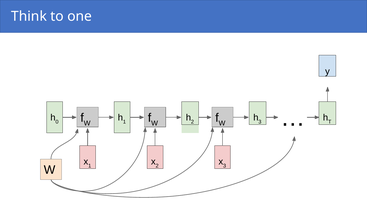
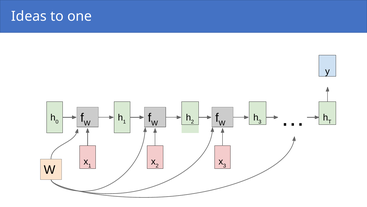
Think: Think -> Ideas
